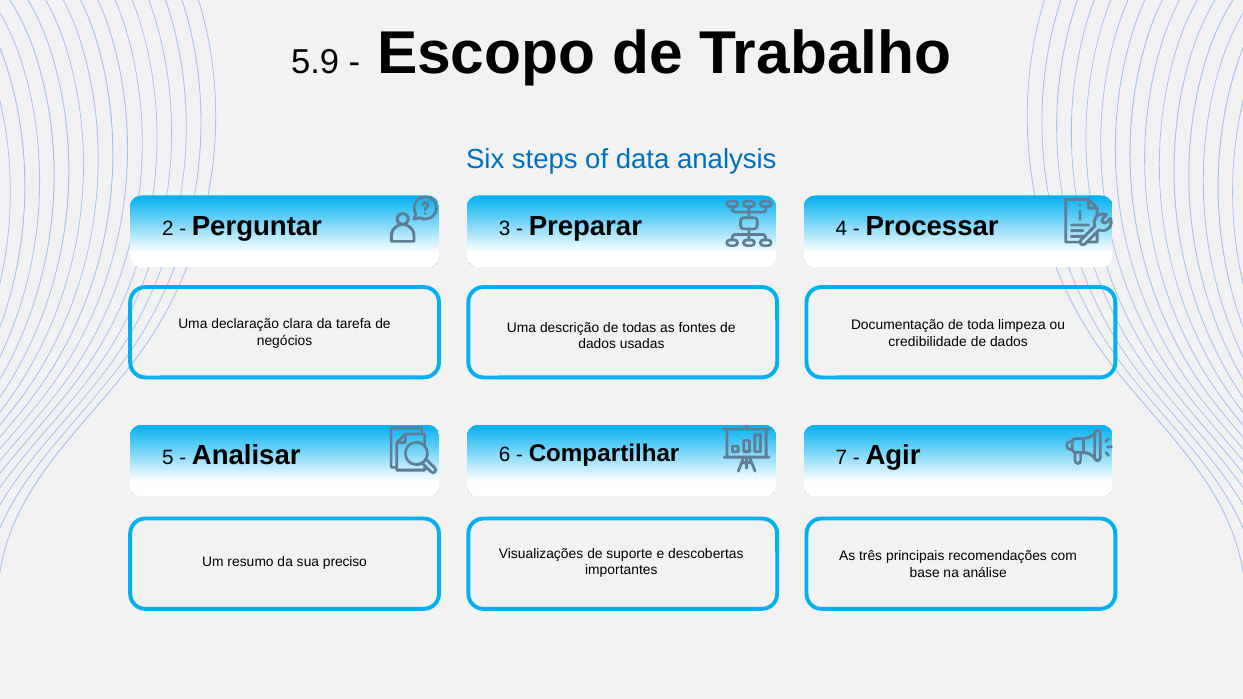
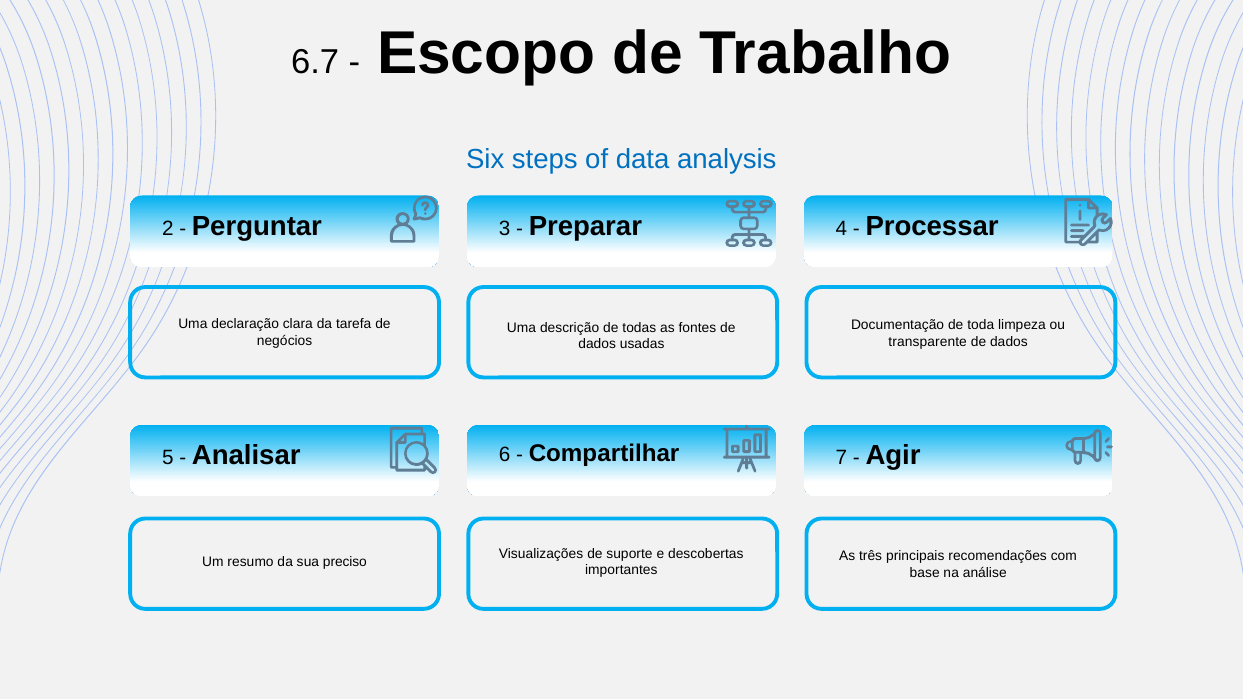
5.9: 5.9 -> 6.7
credibilidade: credibilidade -> transparente
